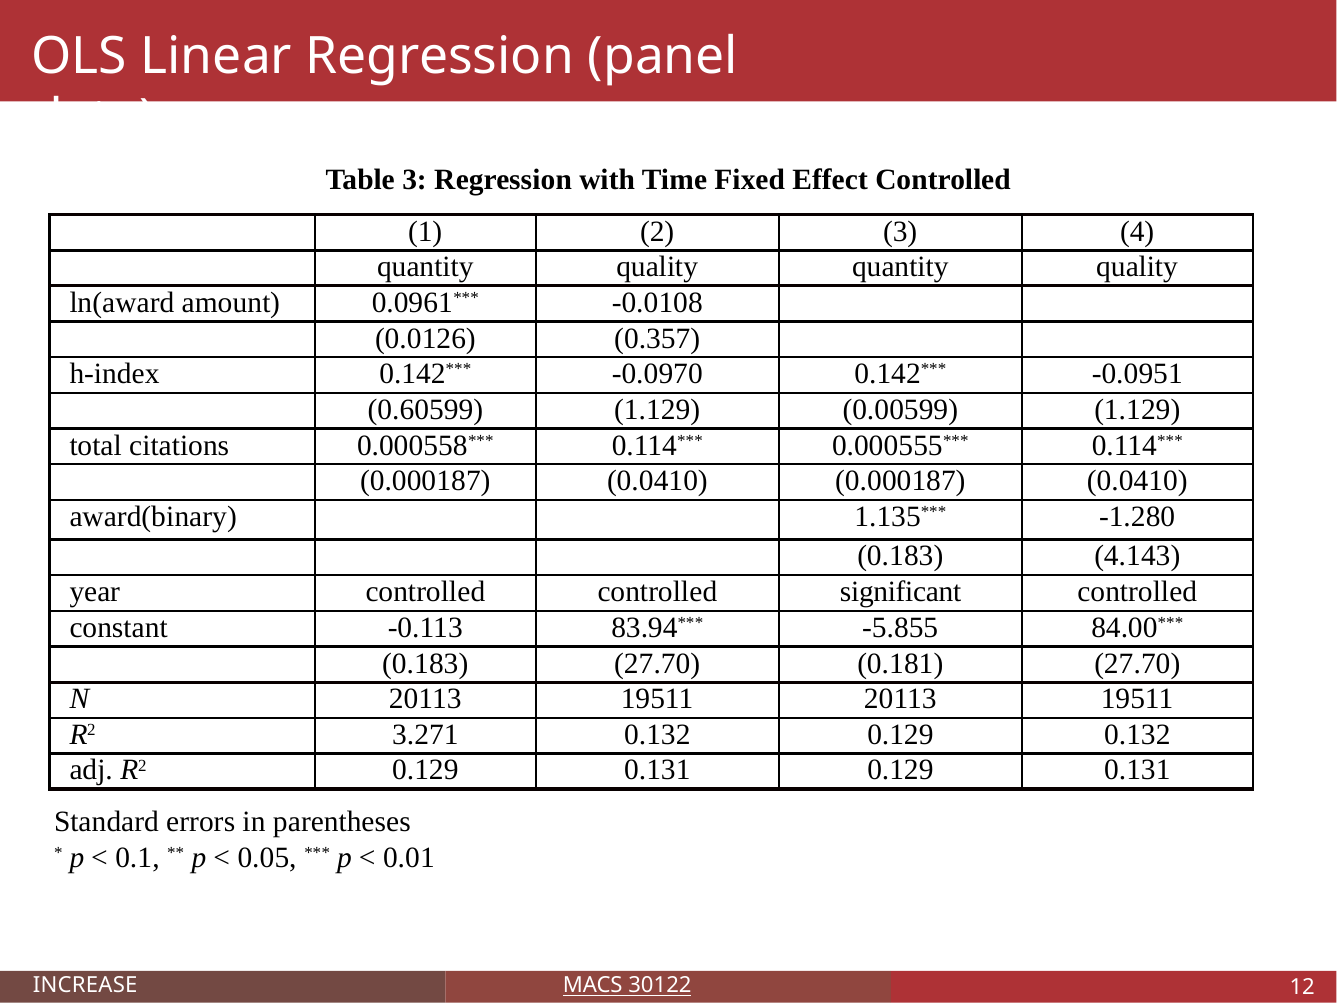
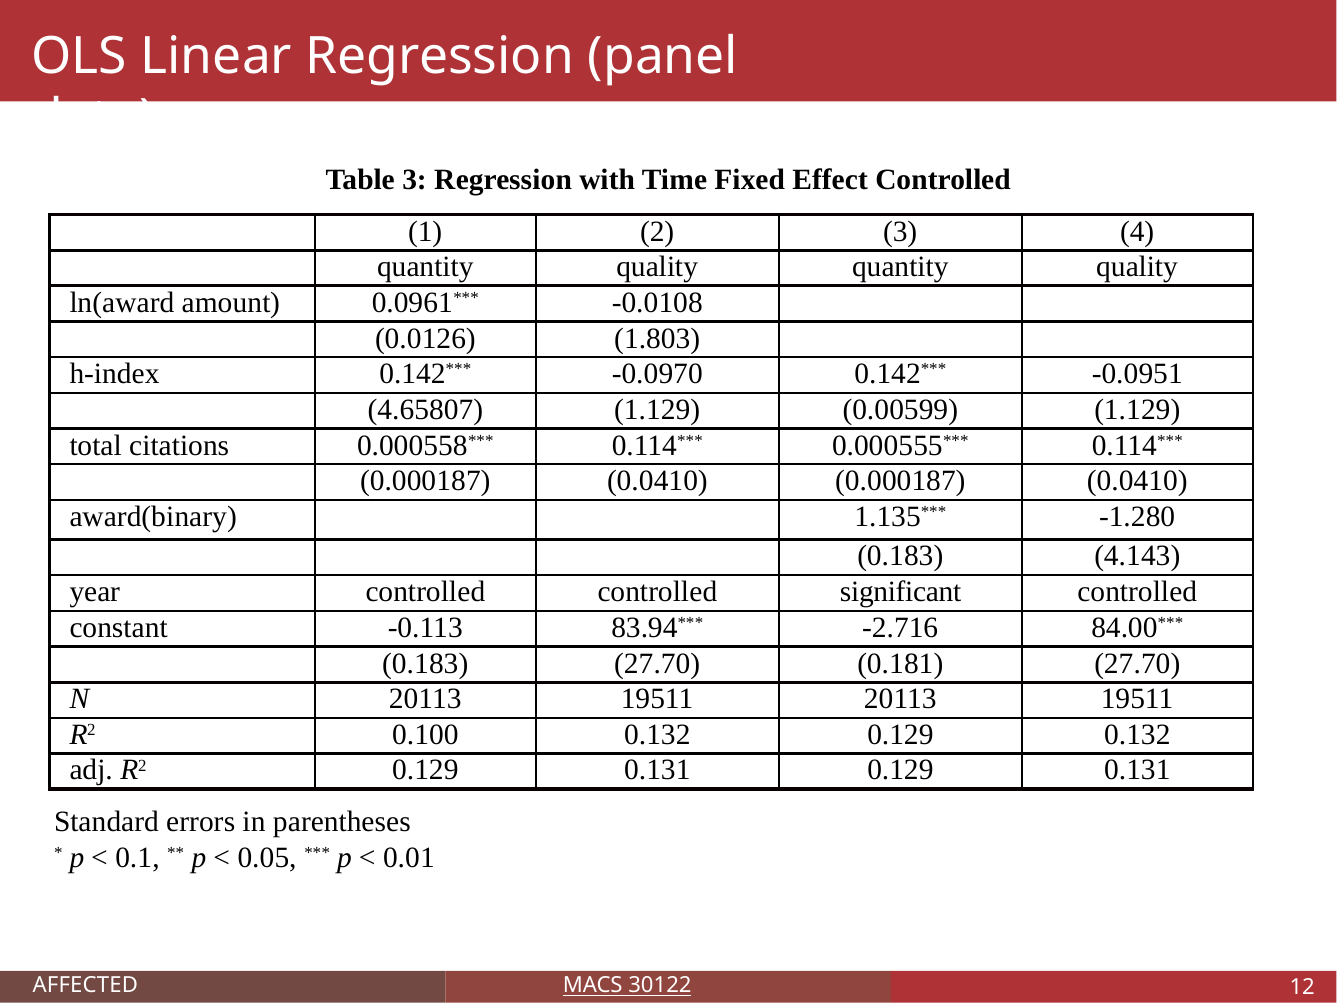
0.357: 0.357 -> 1.803
0.60599: 0.60599 -> 4.65807
-5.855: -5.855 -> -2.716
3.271: 3.271 -> 0.100
INCREASE: INCREASE -> AFFECTED
